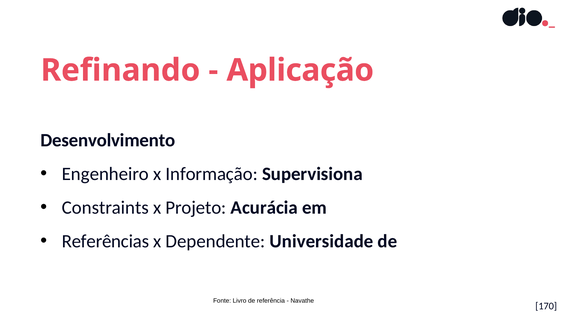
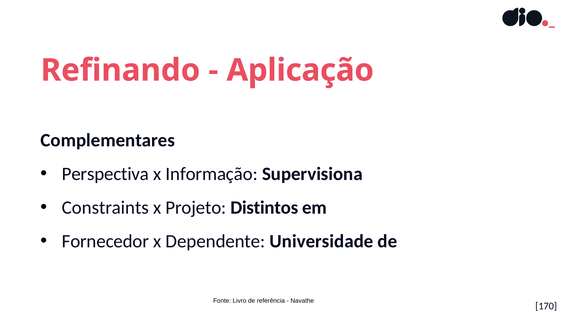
Desenvolvimento: Desenvolvimento -> Complementares
Engenheiro: Engenheiro -> Perspectiva
Acurácia: Acurácia -> Distintos
Referências: Referências -> Fornecedor
